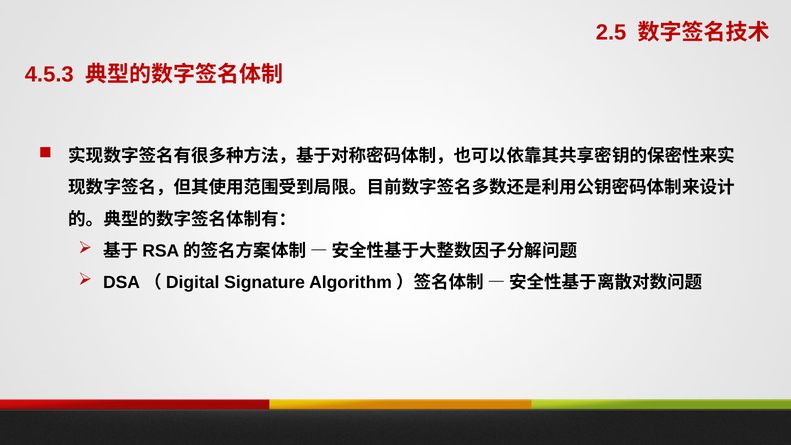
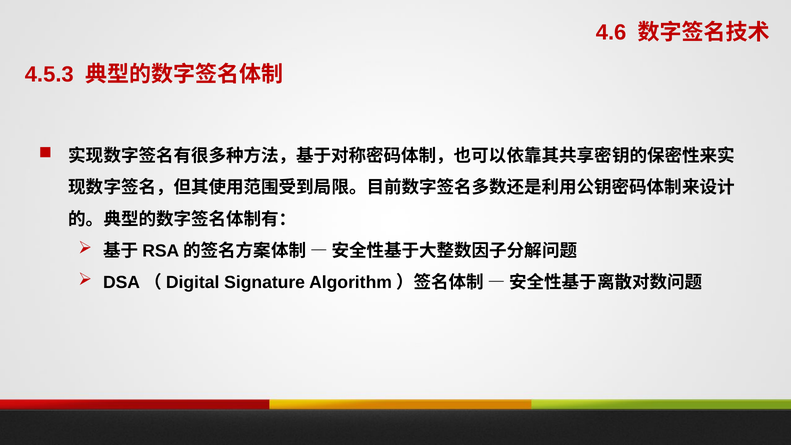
2.5: 2.5 -> 4.6
